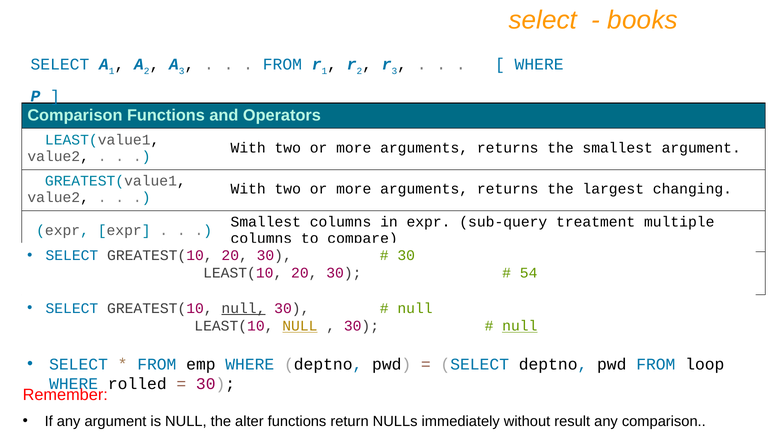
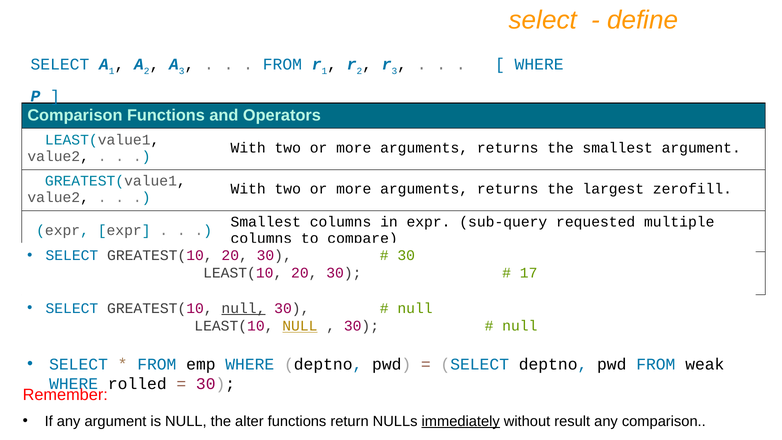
books: books -> define
changing: changing -> zerofill
treatment: treatment -> requested
54: 54 -> 17
null at (520, 326) underline: present -> none
loop: loop -> weak
immediately underline: none -> present
